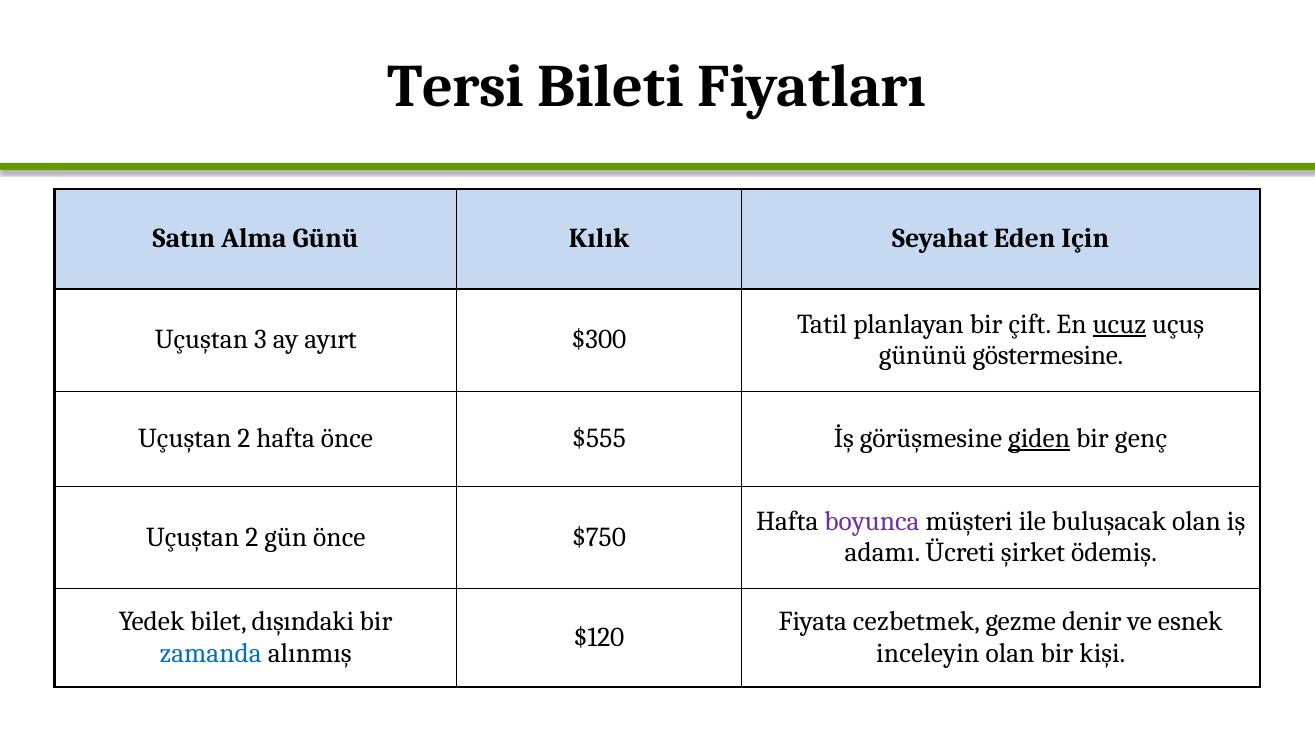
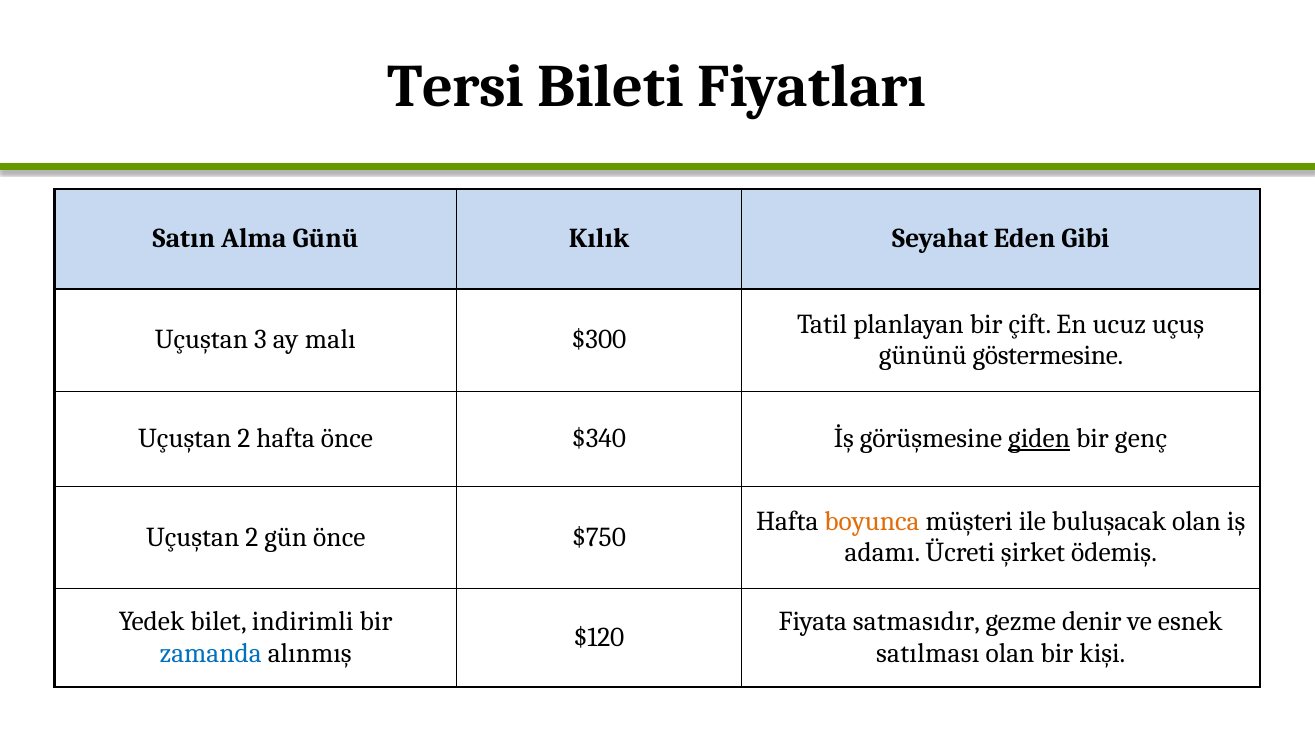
Için: Için -> Gibi
ucuz underline: present -> none
ayırt: ayırt -> malı
$555: $555 -> $340
boyunca colour: purple -> orange
dışındaki: dışındaki -> indirimli
cezbetmek: cezbetmek -> satmasıdır
inceleyin: inceleyin -> satılması
